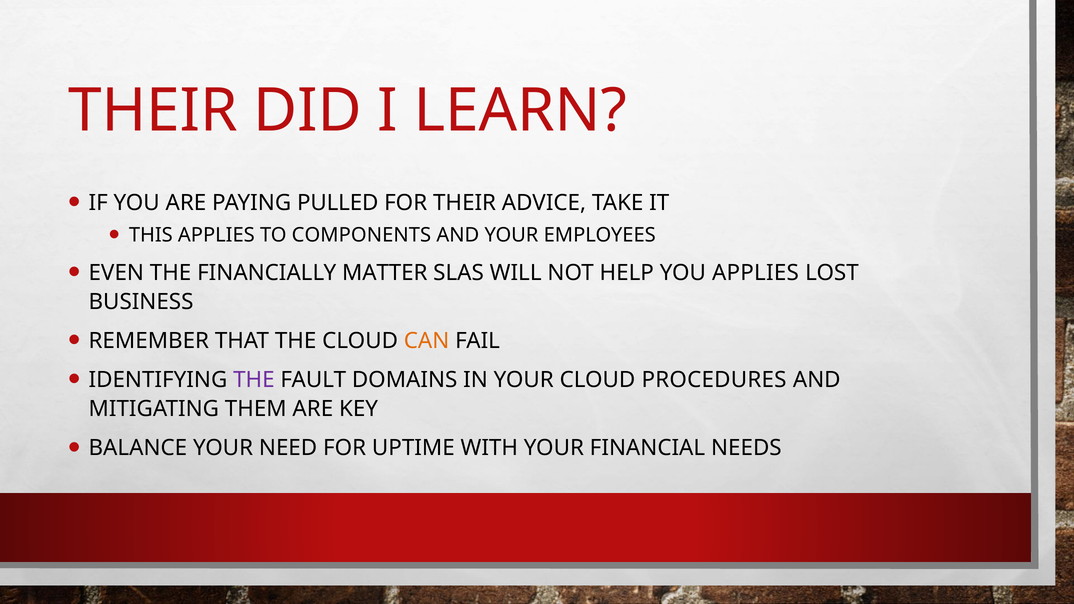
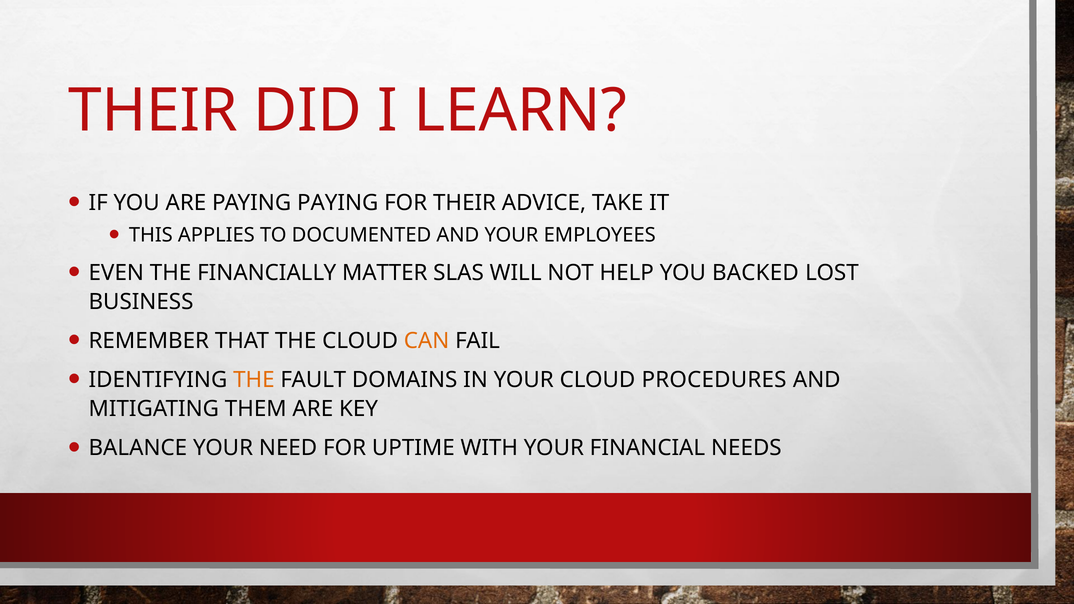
PAYING PULLED: PULLED -> PAYING
COMPONENTS: COMPONENTS -> DOCUMENTED
YOU APPLIES: APPLIES -> BACKED
THE at (254, 380) colour: purple -> orange
